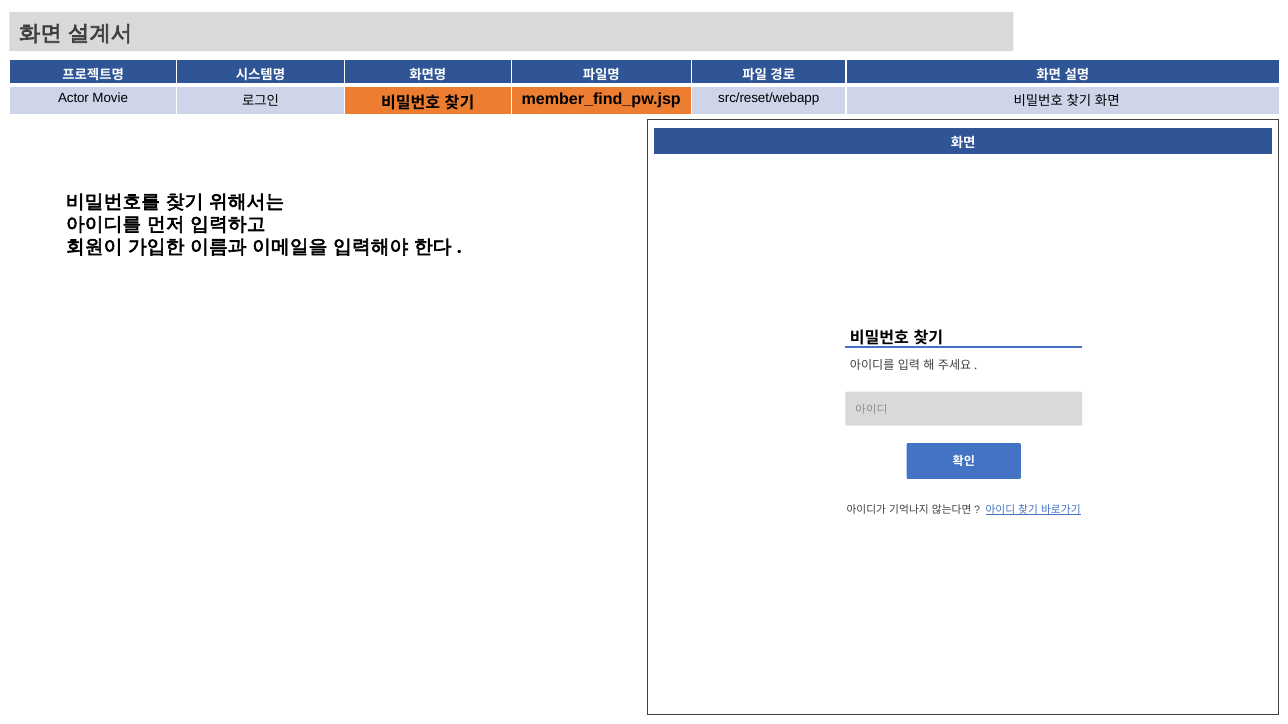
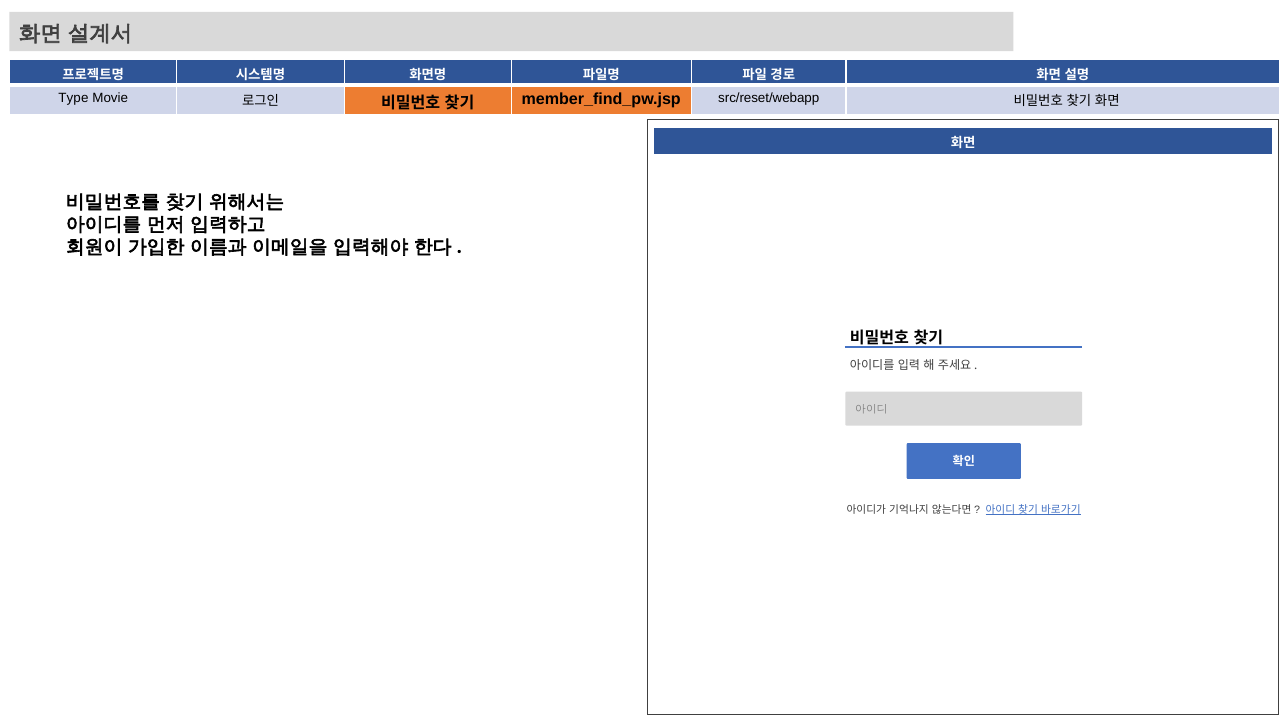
Actor: Actor -> Type
